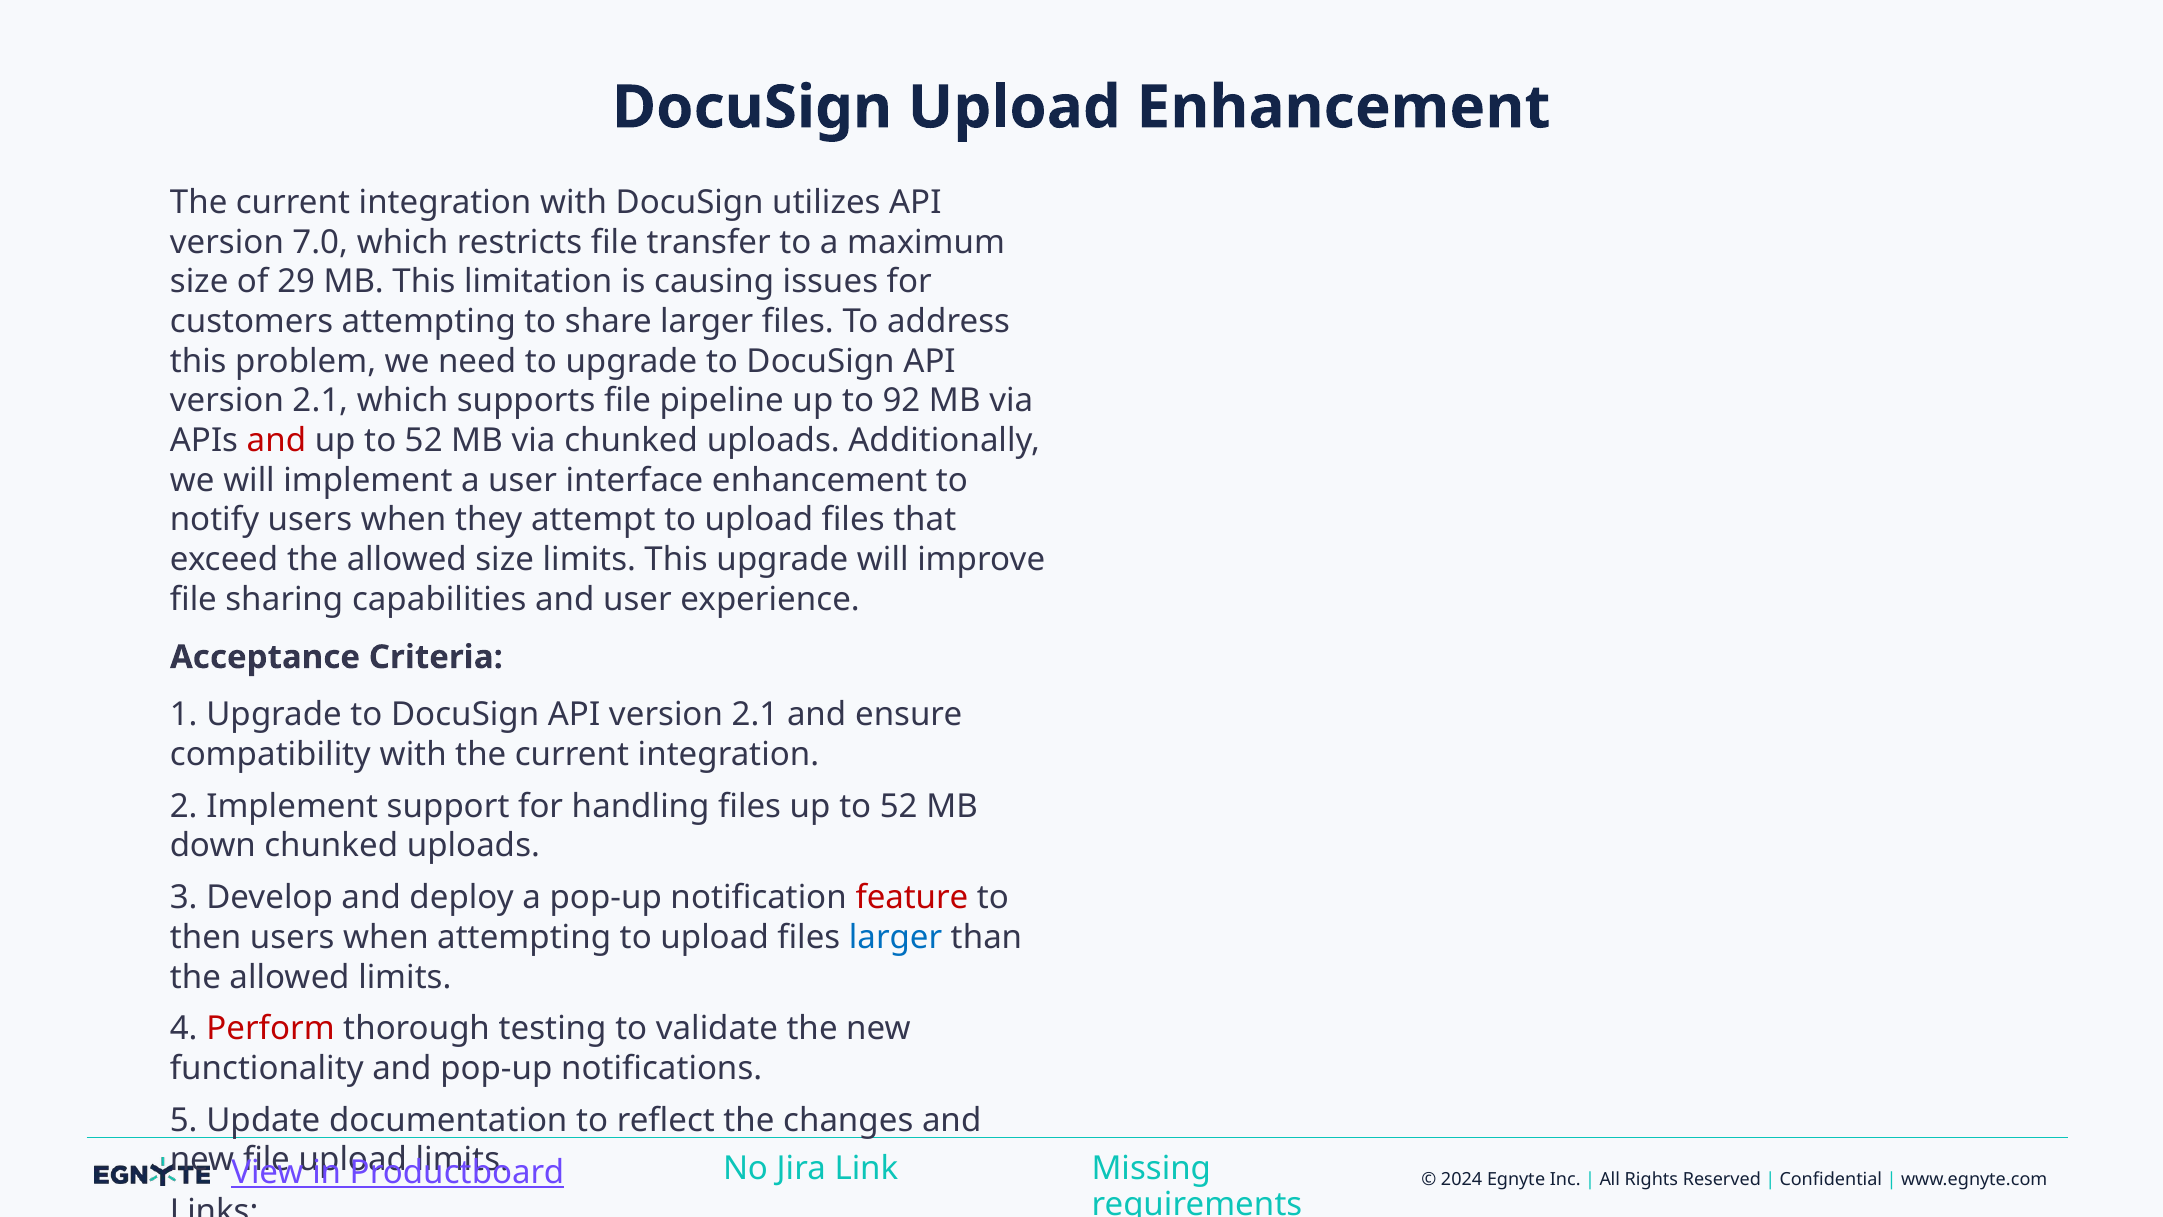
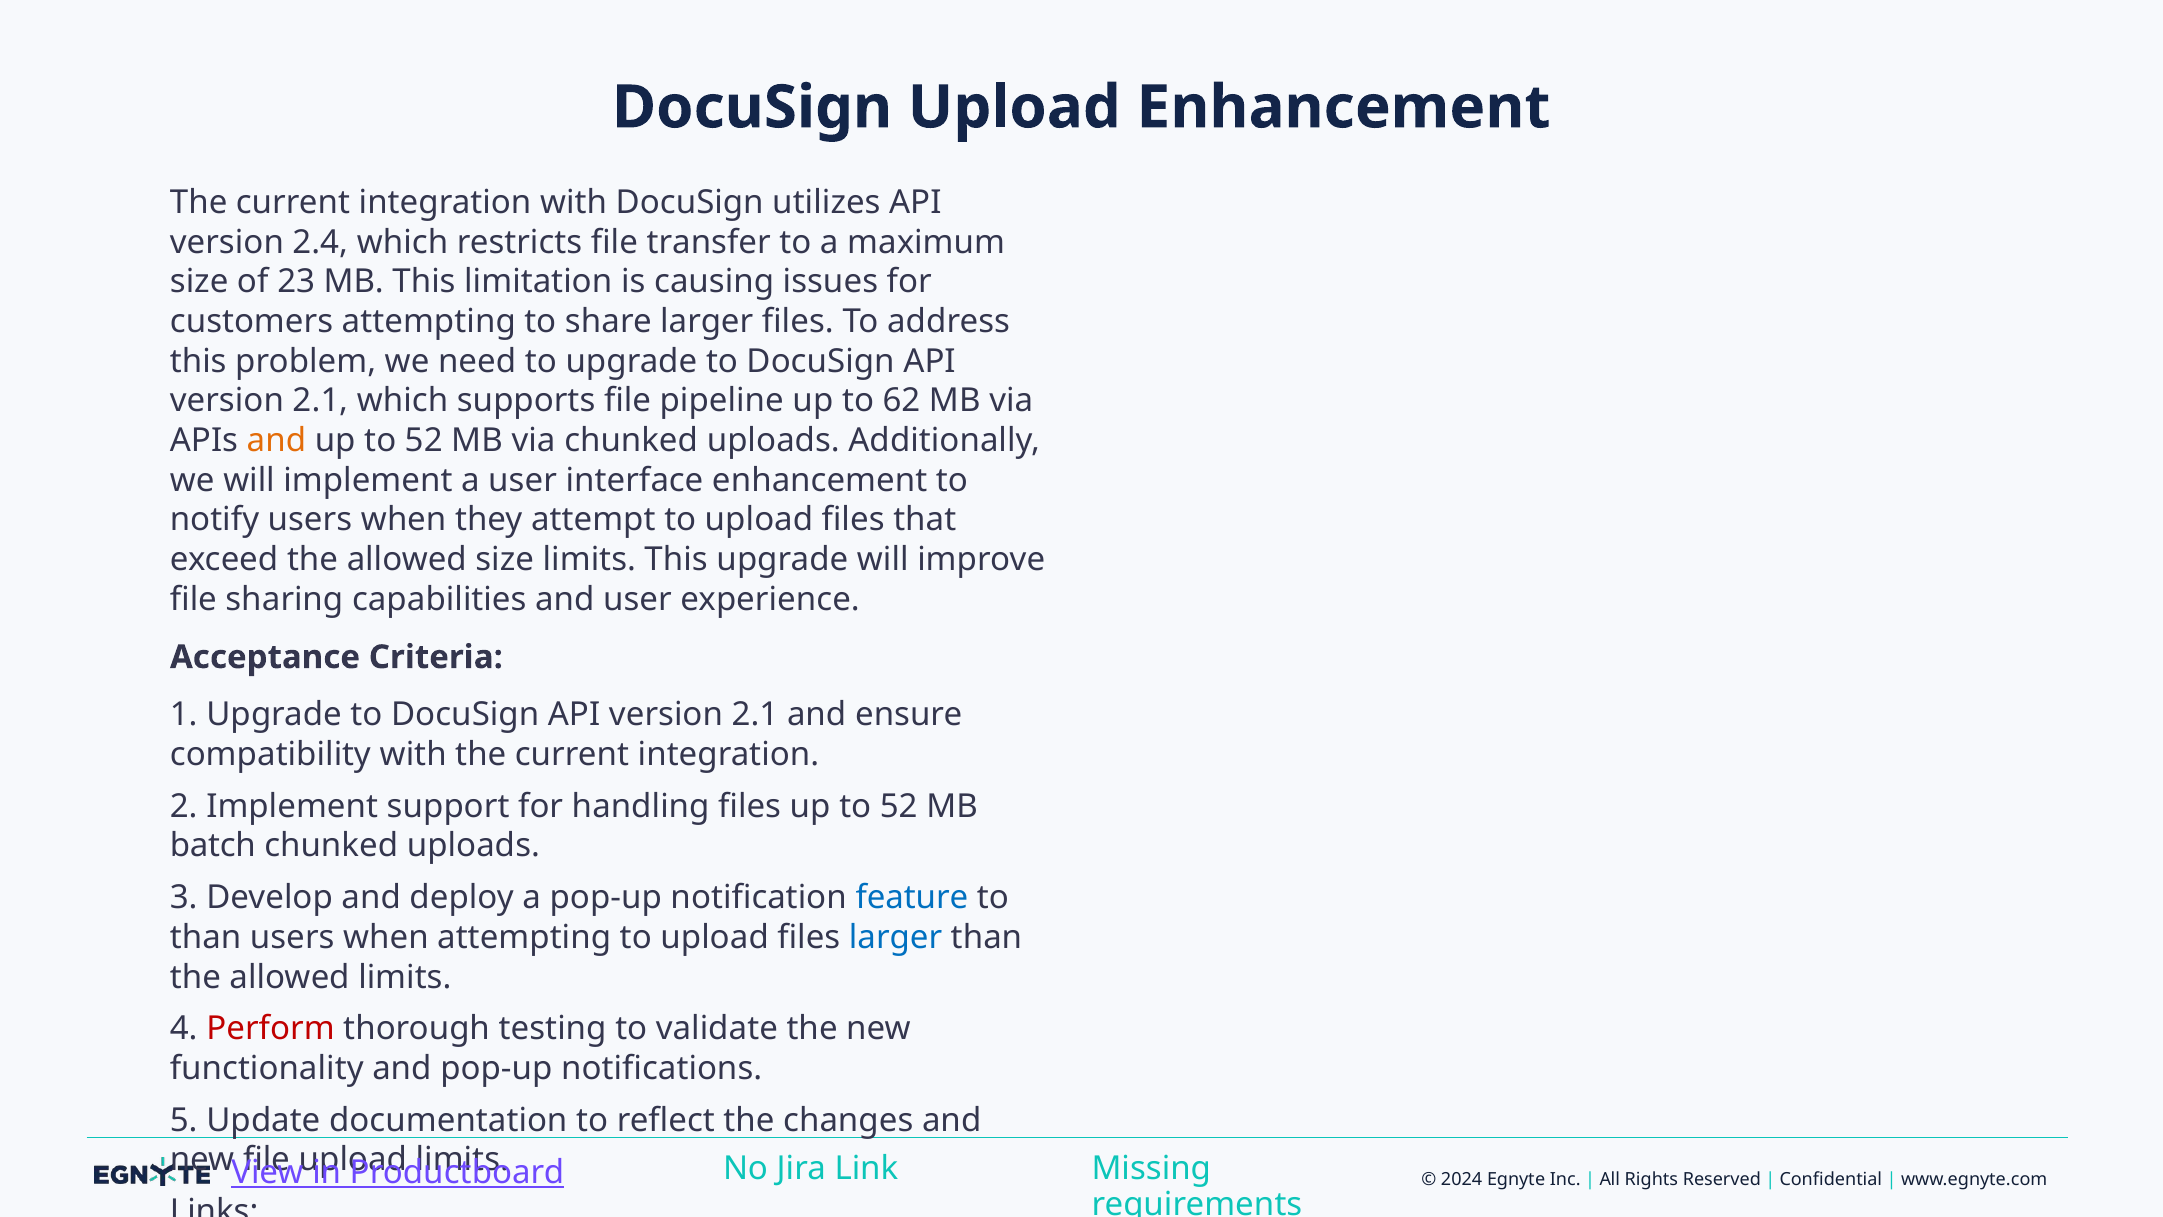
7.0: 7.0 -> 2.4
29: 29 -> 23
92: 92 -> 62
and at (276, 441) colour: red -> orange
down: down -> batch
feature colour: red -> blue
then at (206, 937): then -> than
